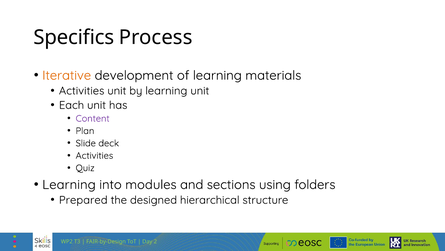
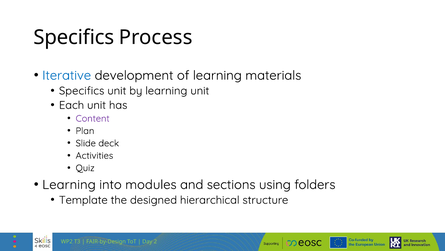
Iterative colour: orange -> blue
Activities at (82, 91): Activities -> Specifics
Prepared: Prepared -> Template
